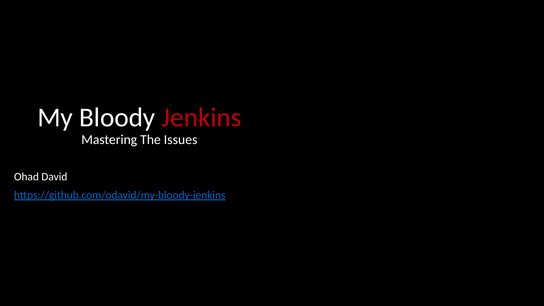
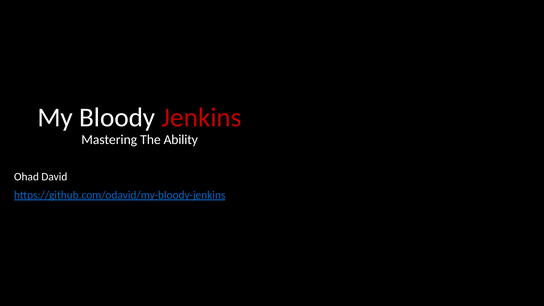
Issues: Issues -> Ability
